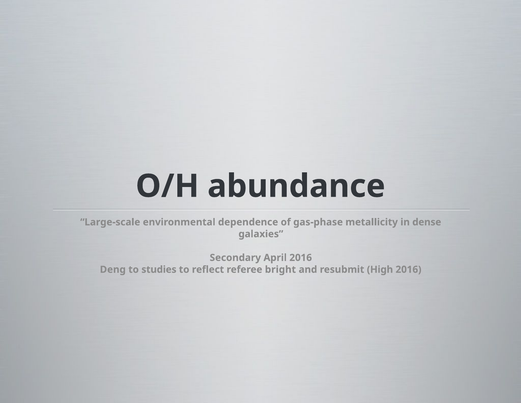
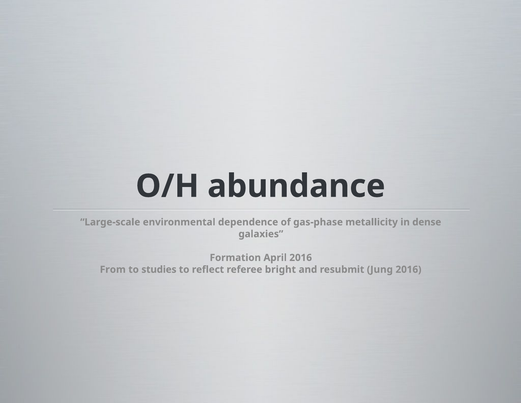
Secondary: Secondary -> Formation
Deng: Deng -> From
High: High -> Jung
